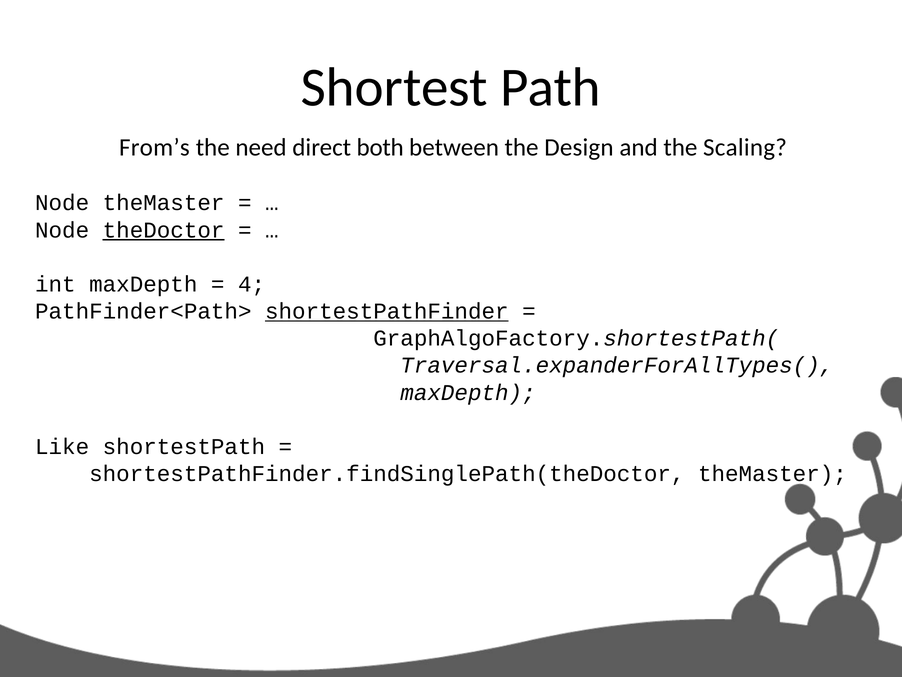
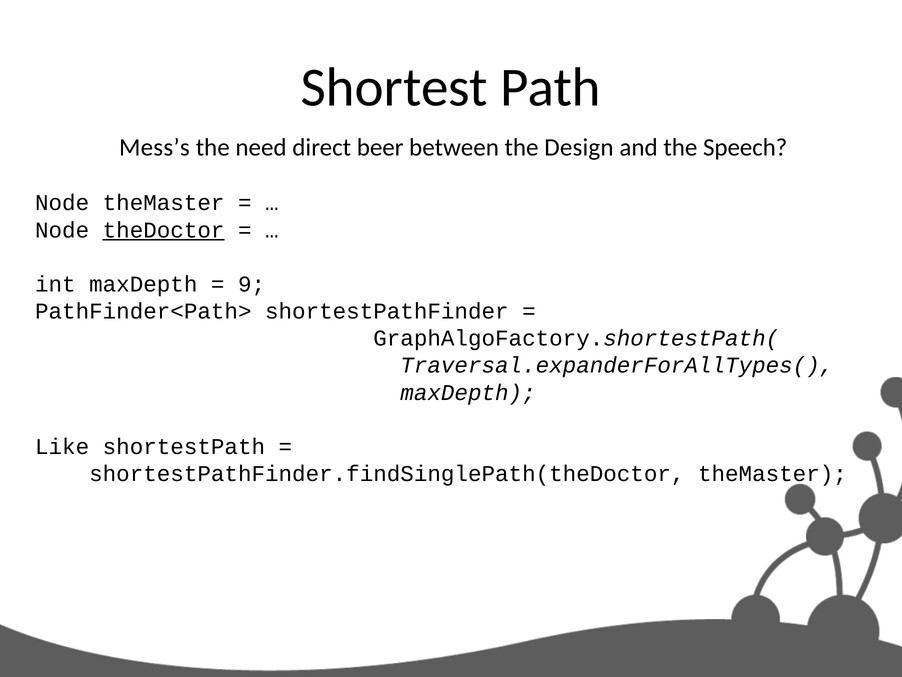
From’s: From’s -> Mess’s
both: both -> beer
Scaling: Scaling -> Speech
4: 4 -> 9
shortestPathFinder underline: present -> none
